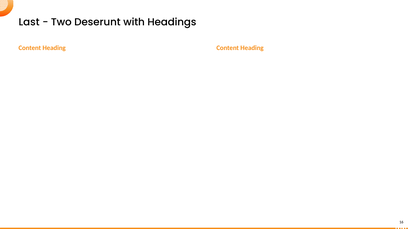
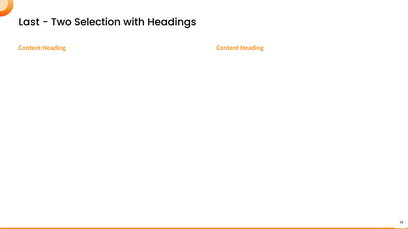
Deserunt: Deserunt -> Selection
